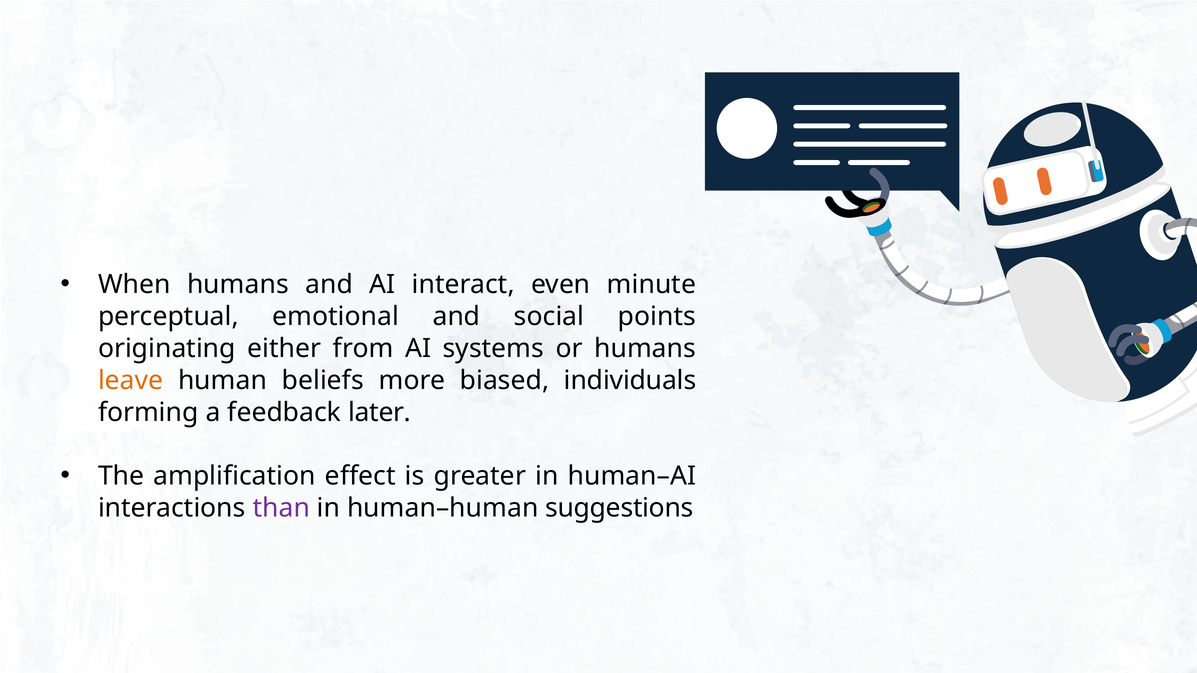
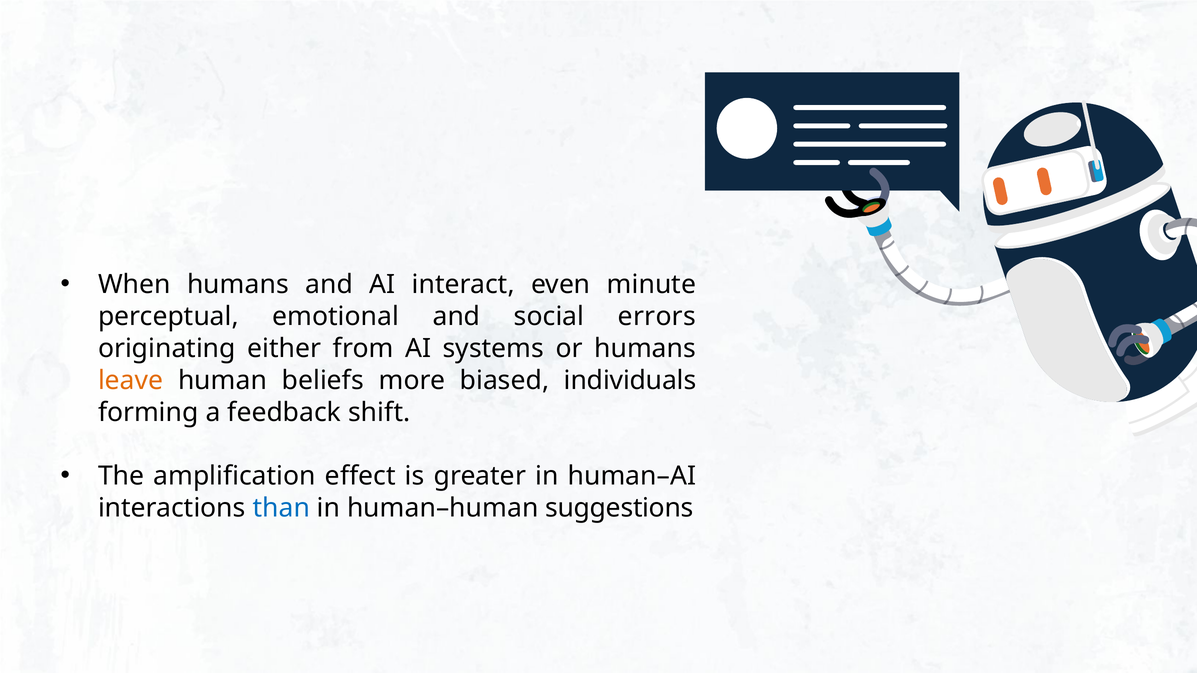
points: points -> errors
later: later -> shift
than colour: purple -> blue
